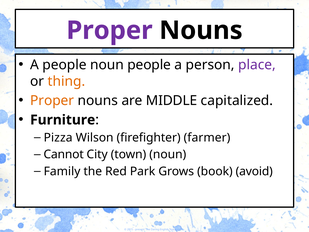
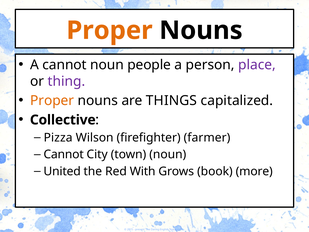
Proper at (109, 30) colour: purple -> orange
A people: people -> cannot
thing colour: orange -> purple
MIDDLE: MIDDLE -> THINGS
Furniture: Furniture -> Collective
Family: Family -> United
Park: Park -> With
avoid: avoid -> more
